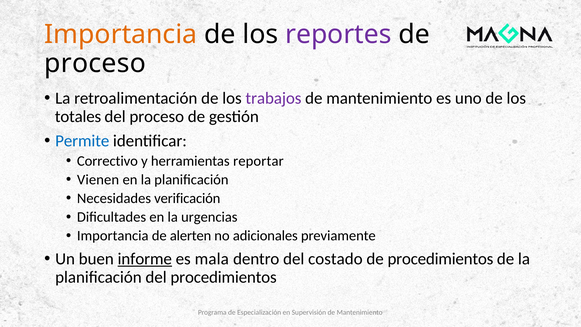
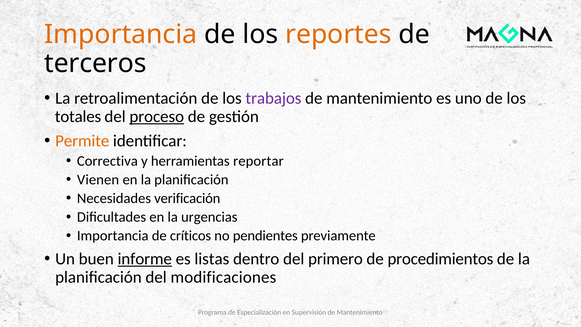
reportes colour: purple -> orange
proceso at (95, 63): proceso -> terceros
proceso at (157, 117) underline: none -> present
Permite colour: blue -> orange
Correctivo: Correctivo -> Correctiva
alerten: alerten -> críticos
adicionales: adicionales -> pendientes
mala: mala -> listas
costado: costado -> primero
del procedimientos: procedimientos -> modificaciones
